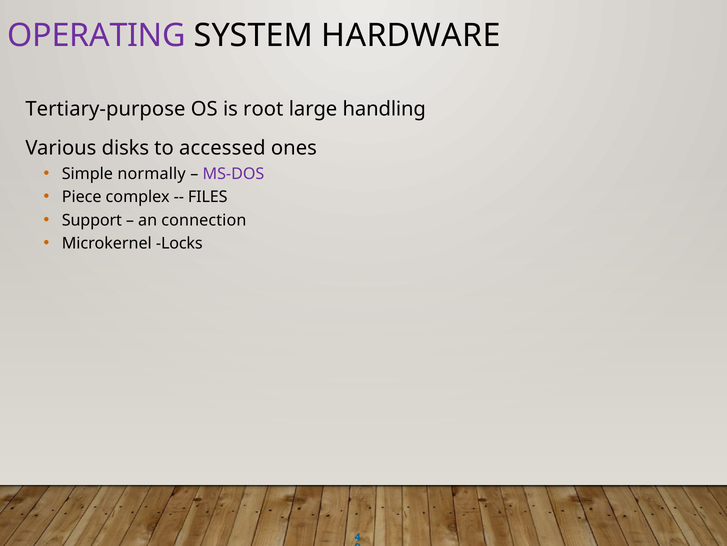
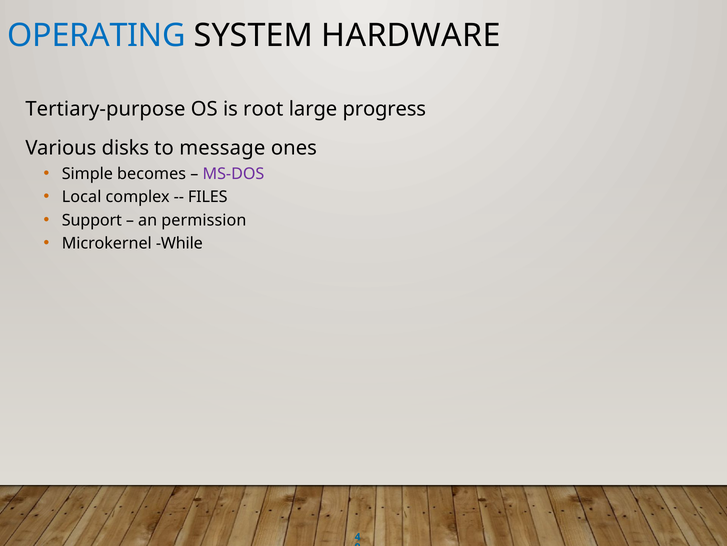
OPERATING colour: purple -> blue
handling: handling -> progress
accessed: accessed -> message
normally: normally -> becomes
Piece: Piece -> Local
connection: connection -> permission
Locks: Locks -> While
